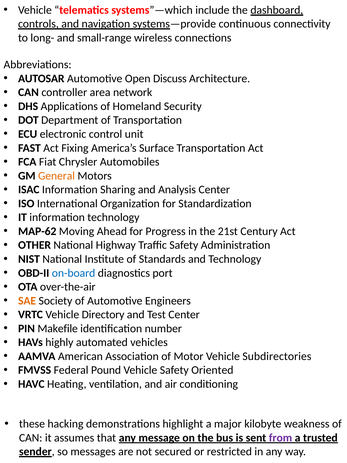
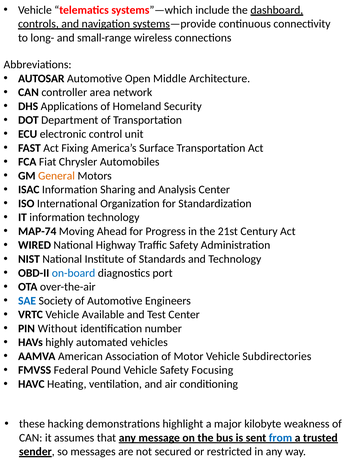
Discuss: Discuss -> Middle
MAP-62: MAP-62 -> MAP-74
OTHER: OTHER -> WIRED
SAE colour: orange -> blue
Directory: Directory -> Available
Makefile: Makefile -> Without
Oriented: Oriented -> Focusing
from colour: purple -> blue
